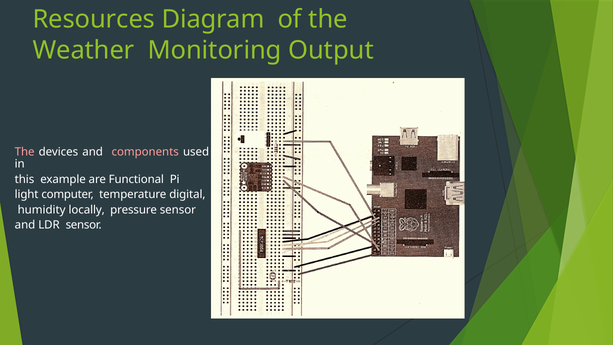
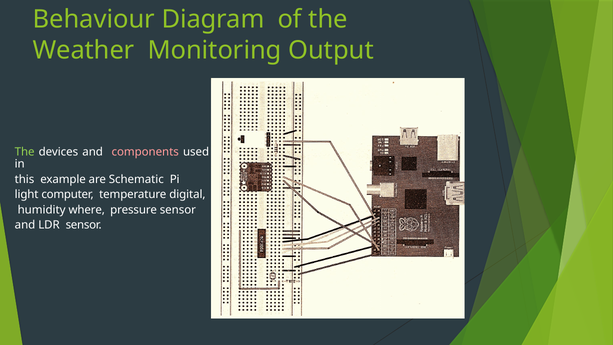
Resources: Resources -> Behaviour
The at (25, 152) colour: pink -> light green
Functional: Functional -> Schematic
locally: locally -> where
